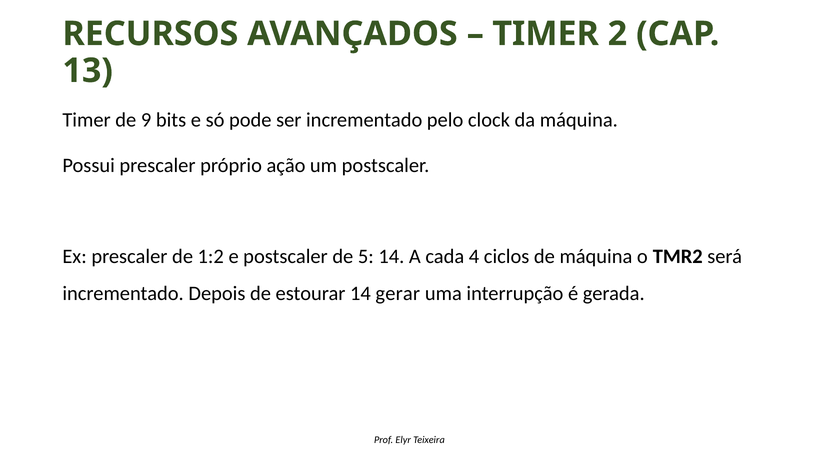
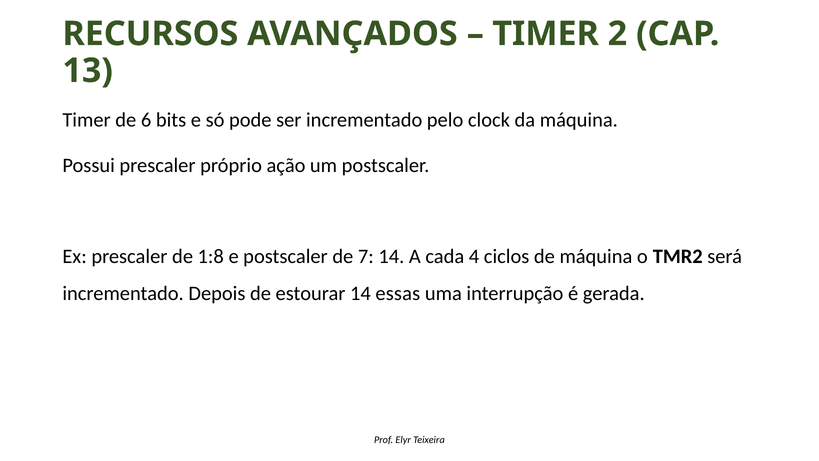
9: 9 -> 6
1:2: 1:2 -> 1:8
5: 5 -> 7
gerar: gerar -> essas
